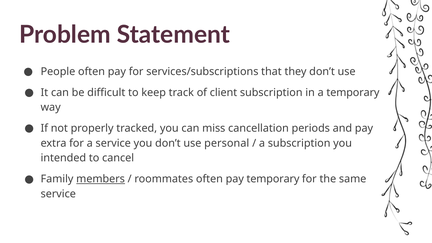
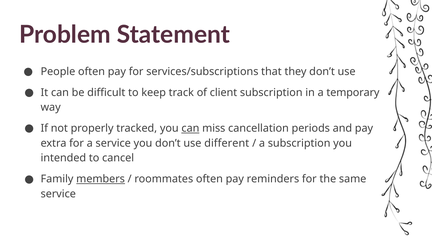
can at (190, 128) underline: none -> present
personal: personal -> different
pay temporary: temporary -> reminders
